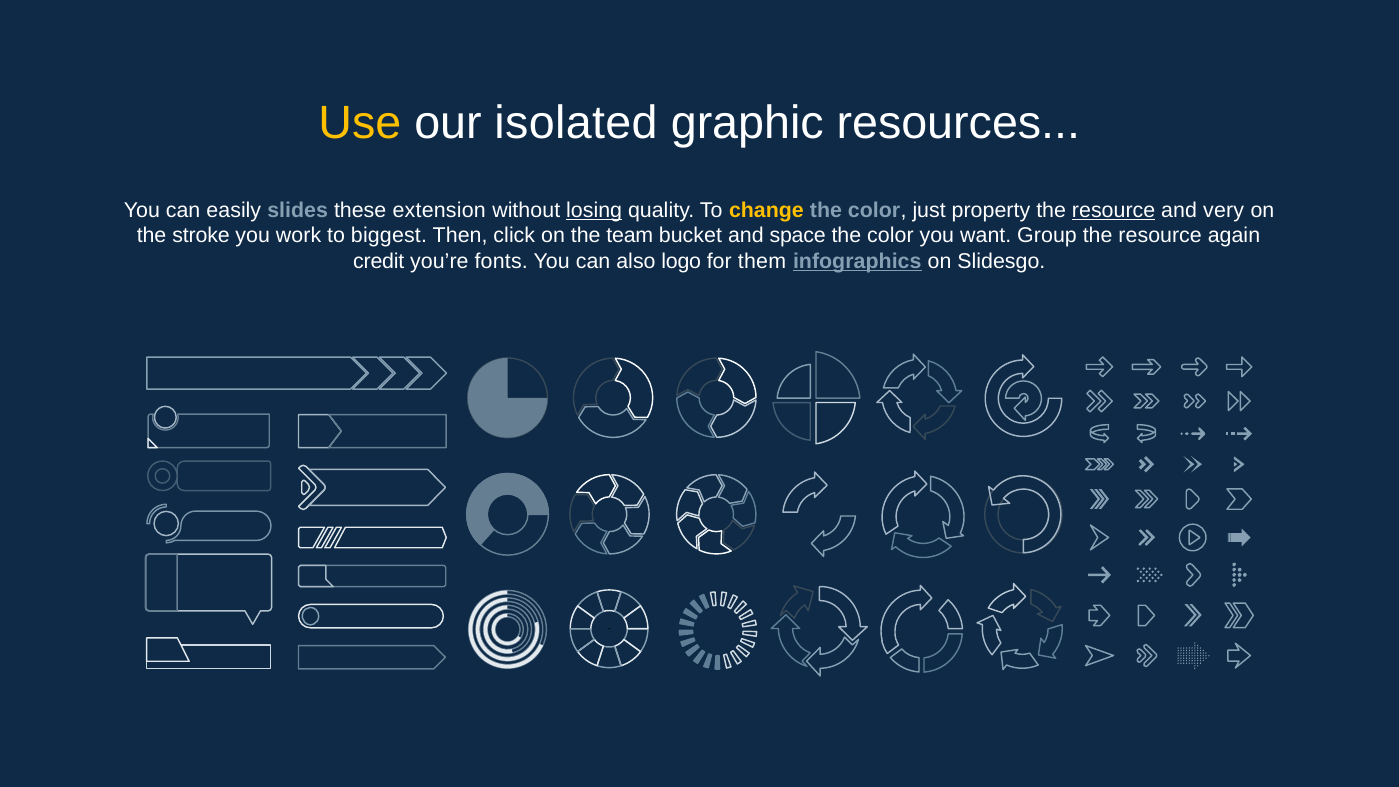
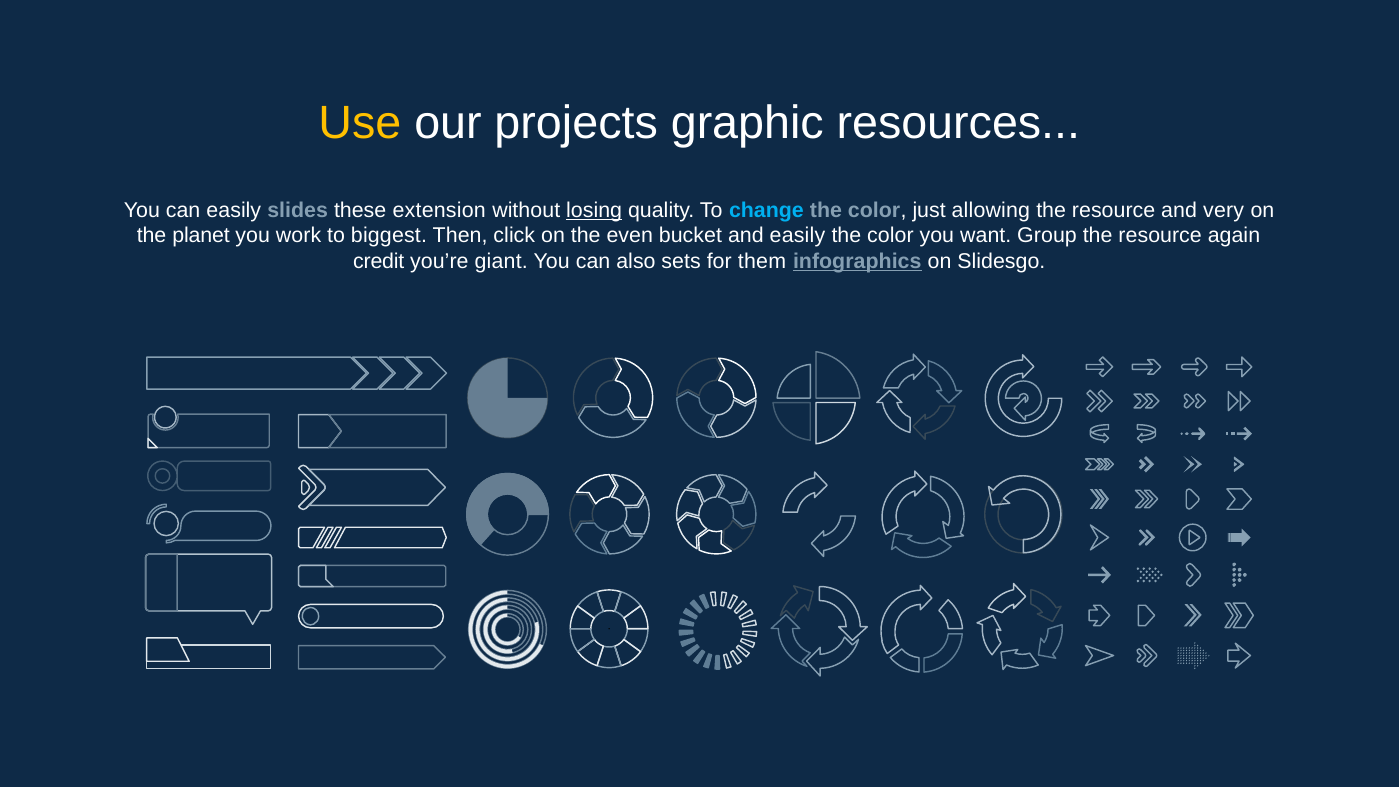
isolated: isolated -> projects
change colour: yellow -> light blue
property: property -> allowing
resource at (1114, 210) underline: present -> none
stroke: stroke -> planet
team: team -> even
and space: space -> easily
fonts: fonts -> giant
logo: logo -> sets
